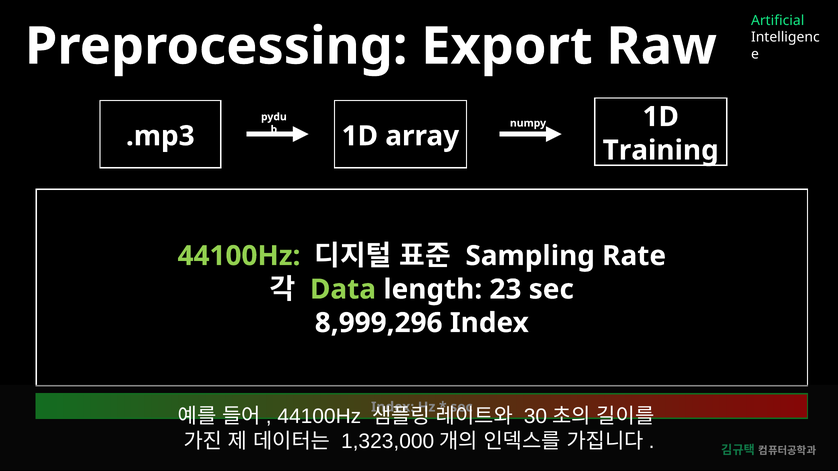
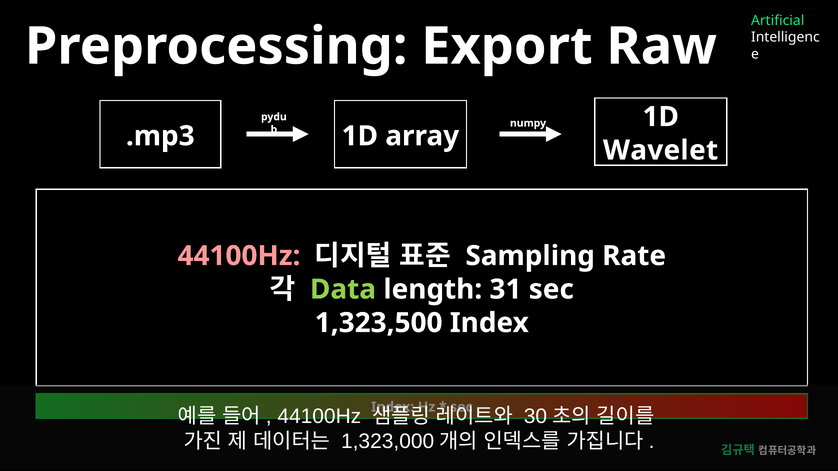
Training: Training -> Wavelet
44100Hz at (239, 256) colour: light green -> pink
23: 23 -> 31
8,999,296: 8,999,296 -> 1,323,500
